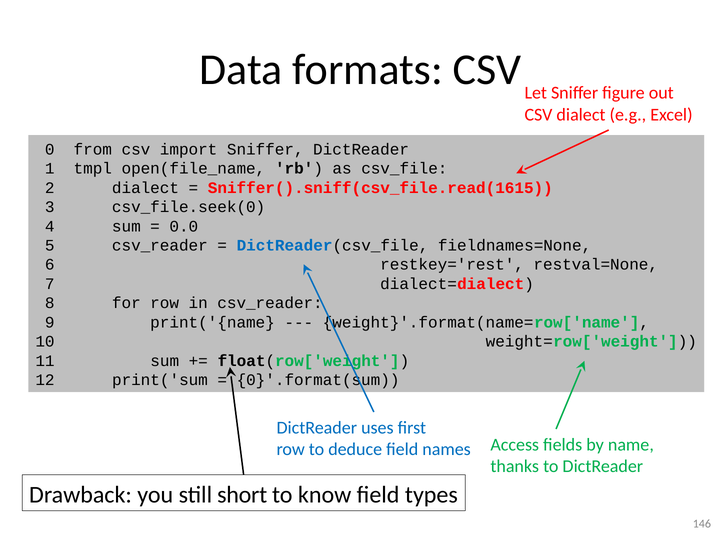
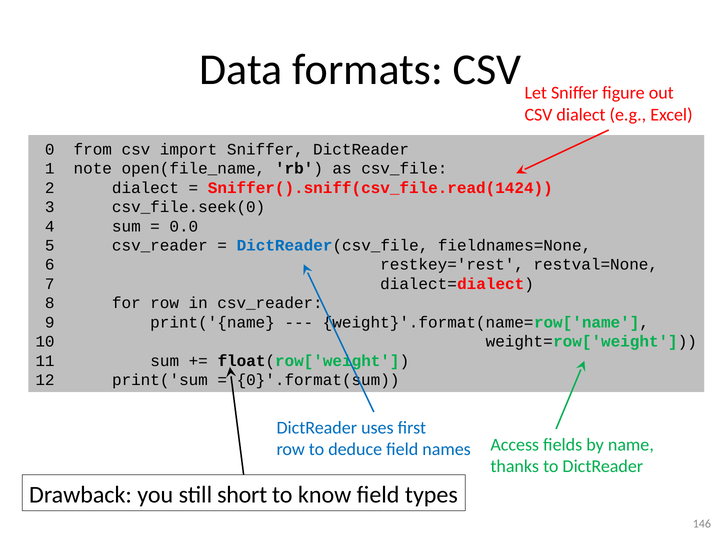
tmpl: tmpl -> note
Sniffer().sniff(csv_file.read(1615: Sniffer().sniff(csv_file.read(1615 -> Sniffer().sniff(csv_file.read(1424
